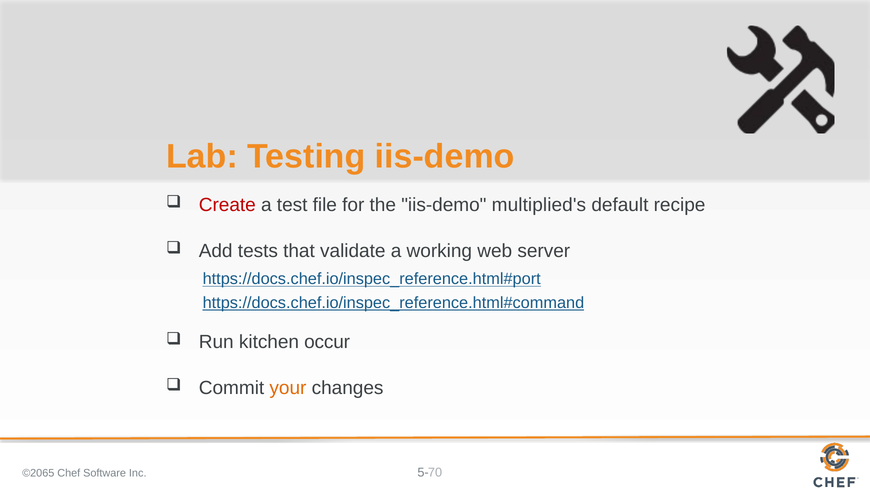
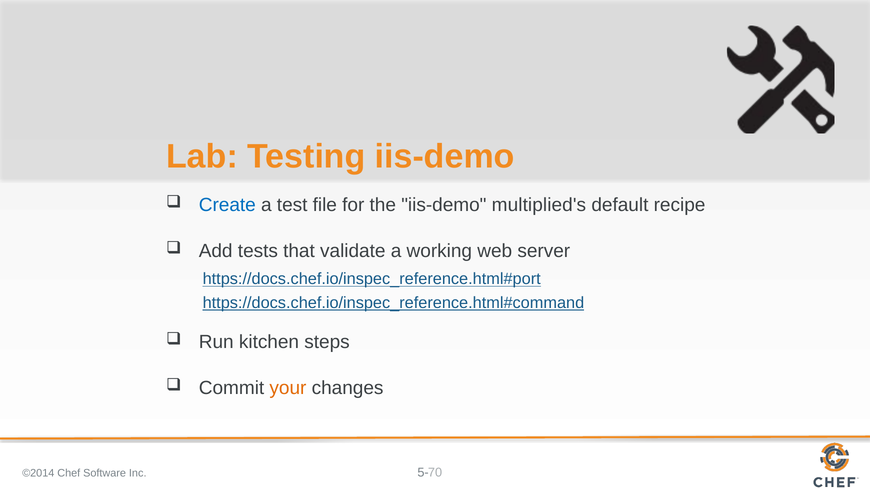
Create colour: red -> blue
occur: occur -> steps
©2065: ©2065 -> ©2014
